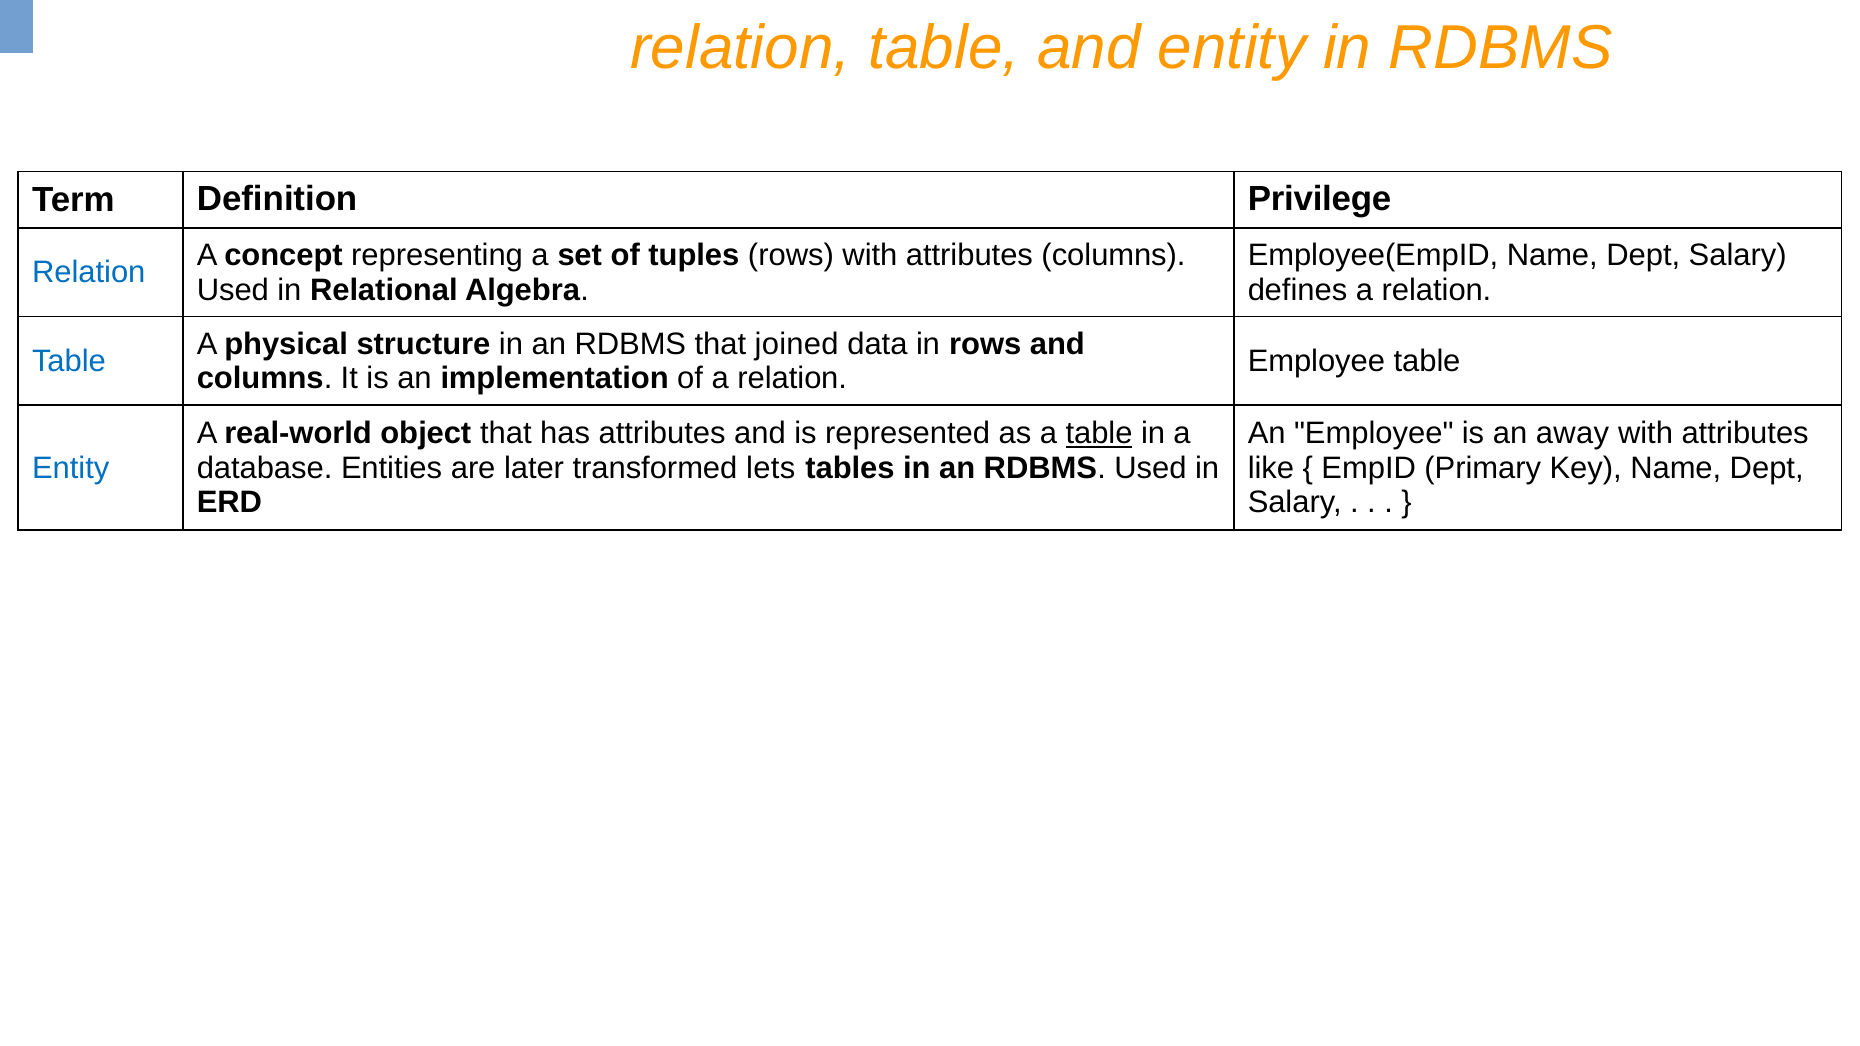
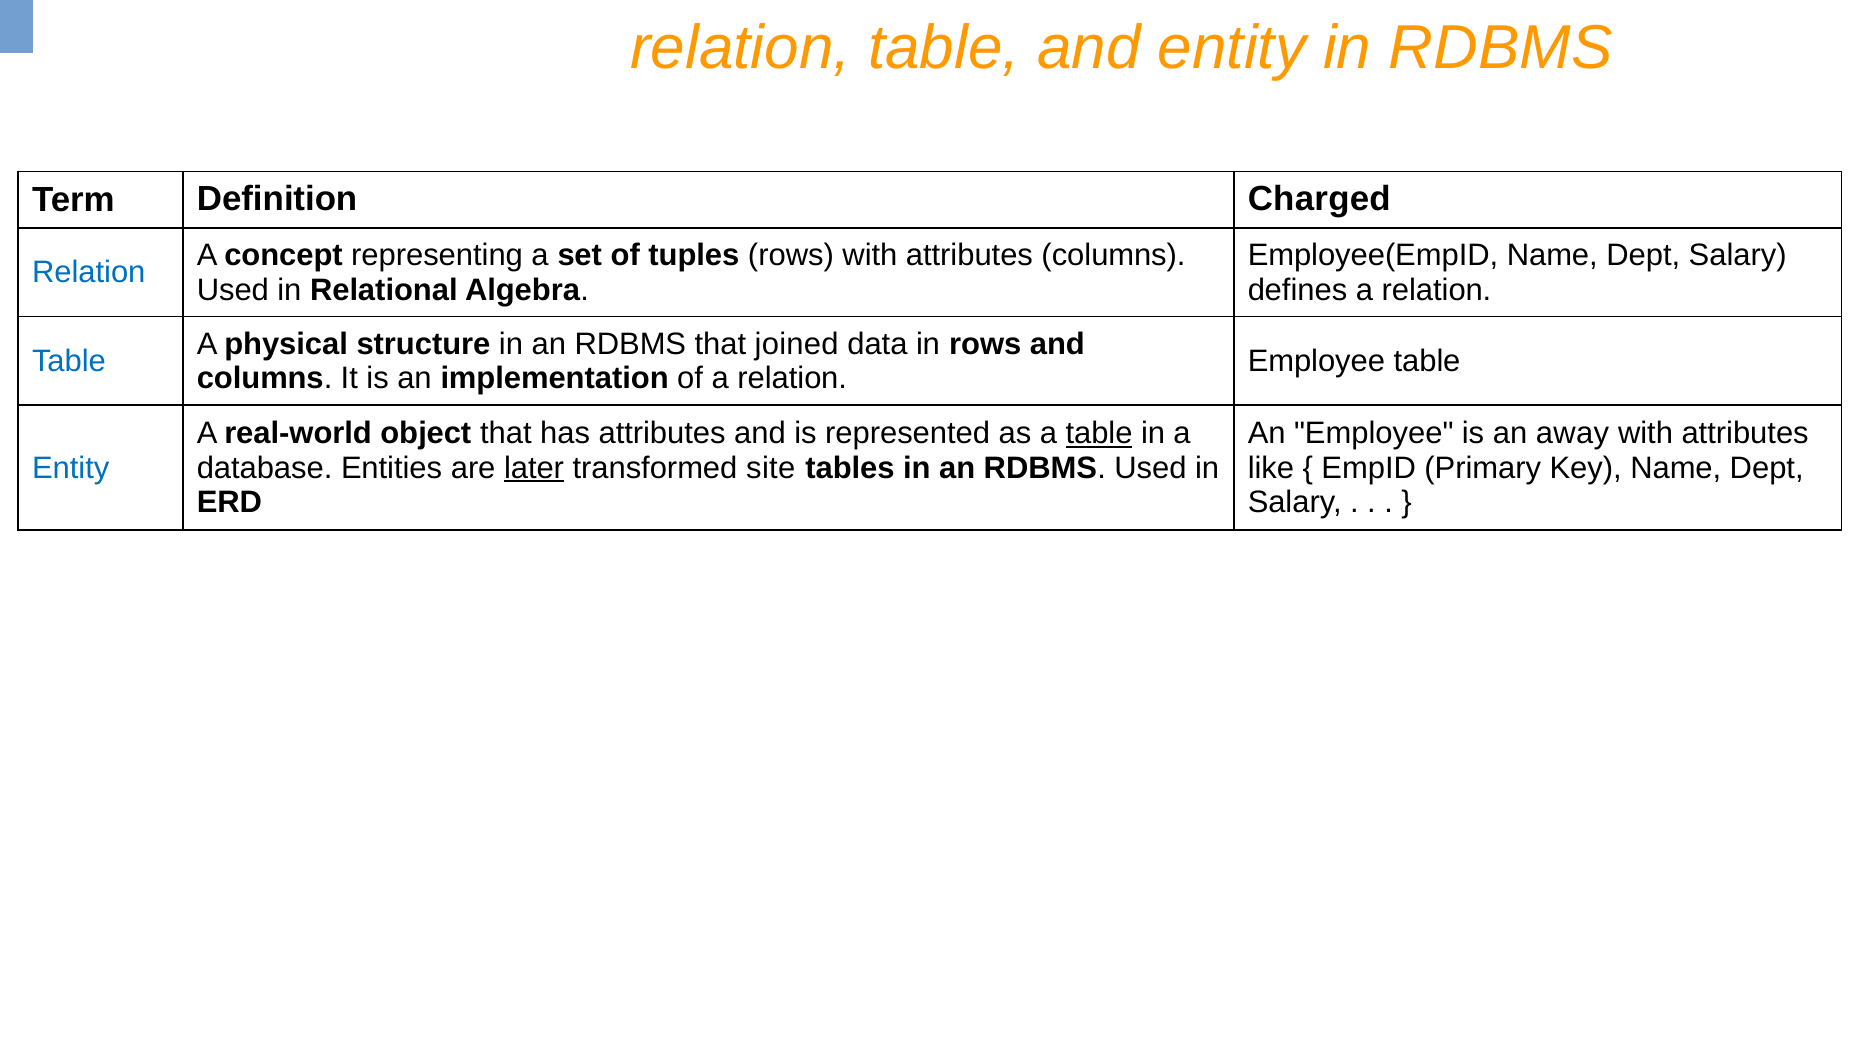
Privilege: Privilege -> Charged
later underline: none -> present
lets: lets -> site
